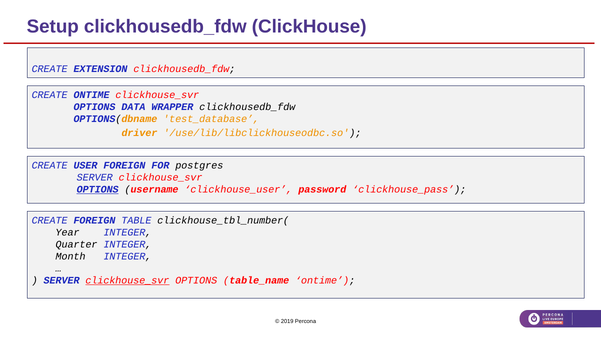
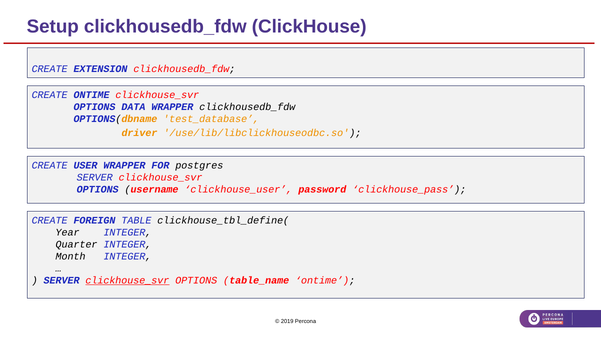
USER FOREIGN: FOREIGN -> WRAPPER
OPTIONS at (98, 189) underline: present -> none
clickhouse_tbl_number(: clickhouse_tbl_number( -> clickhouse_tbl_define(
